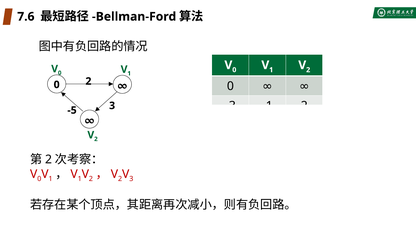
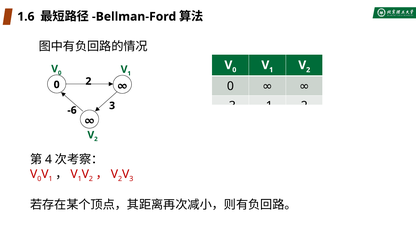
7.6: 7.6 -> 1.6
-5: -5 -> -6
2 at (49, 160): 2 -> 4
